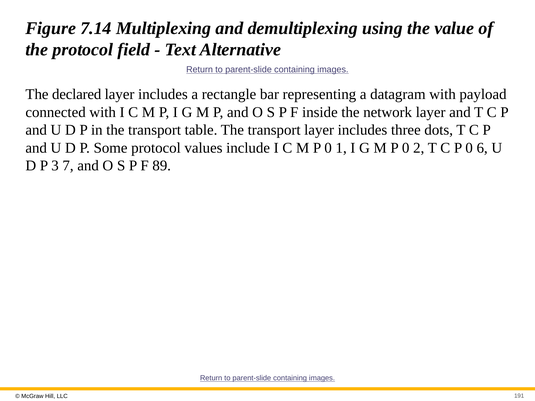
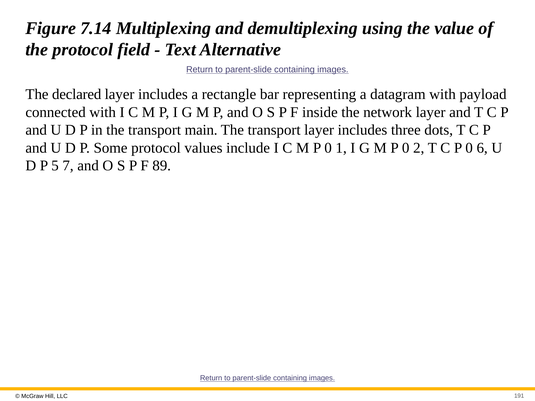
table: table -> main
3: 3 -> 5
